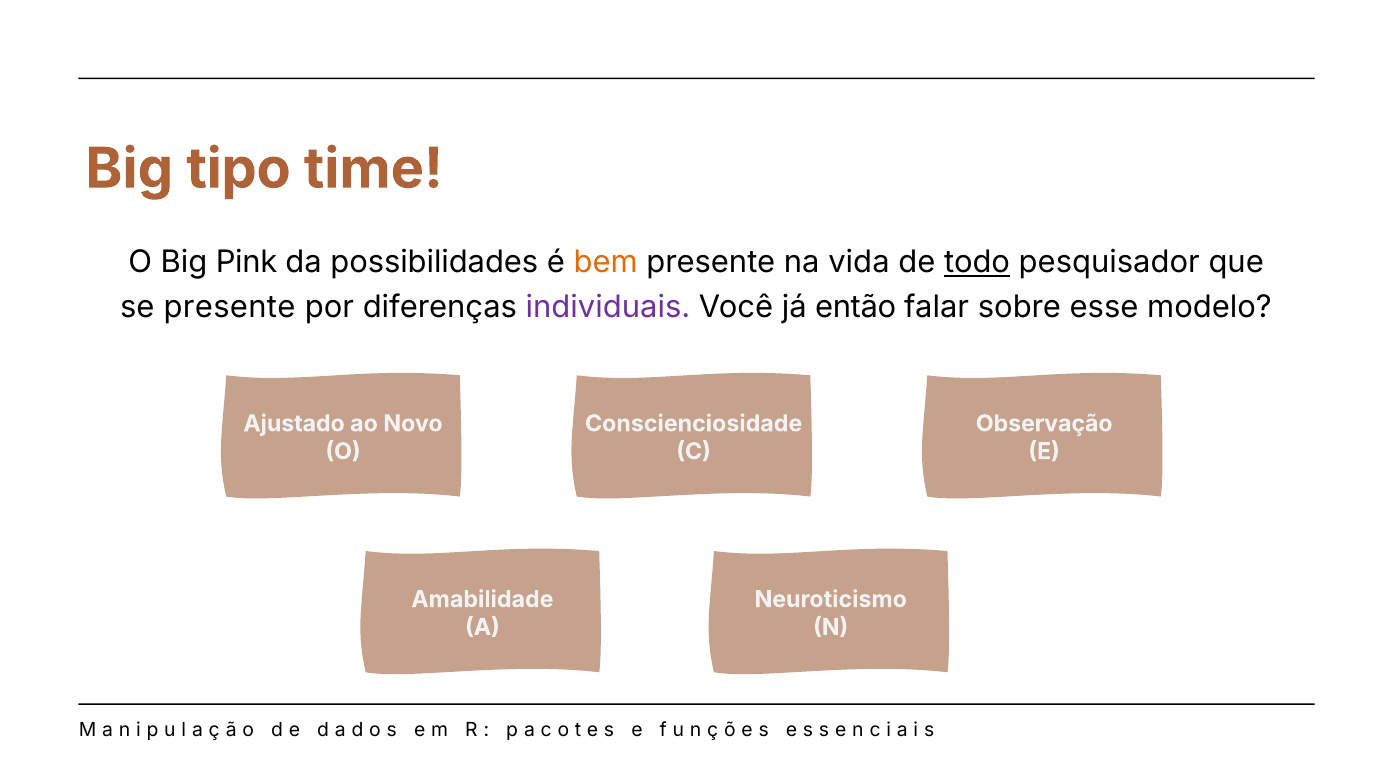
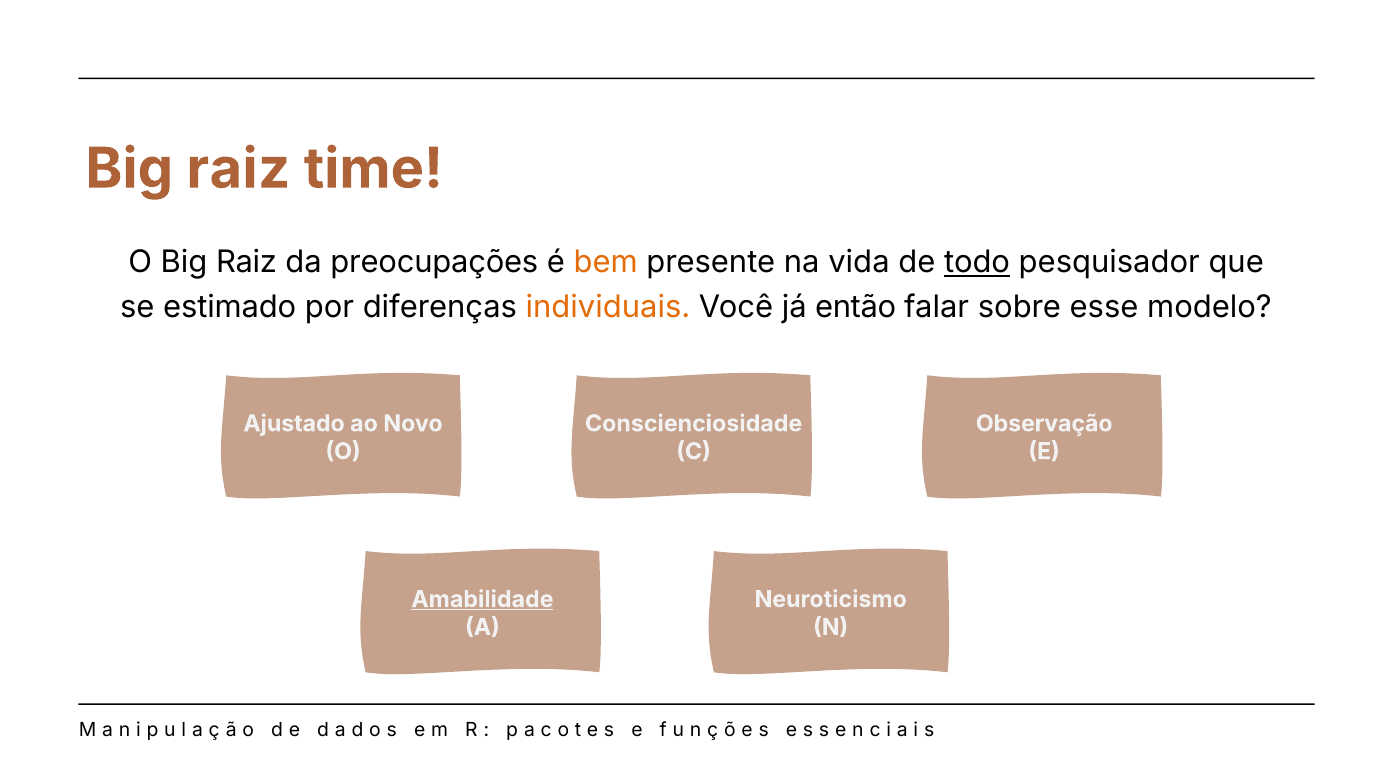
tipo at (239, 169): tipo -> raiz
O Big Pink: Pink -> Raiz
possibilidades: possibilidades -> preocupações
se presente: presente -> estimado
individuais colour: purple -> orange
Amabilidade underline: none -> present
